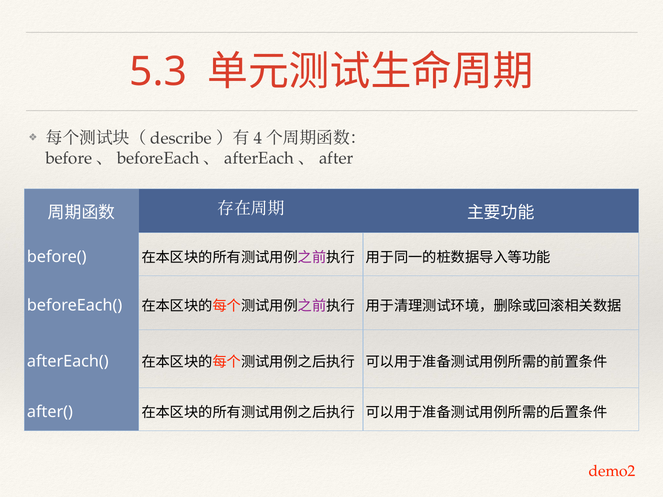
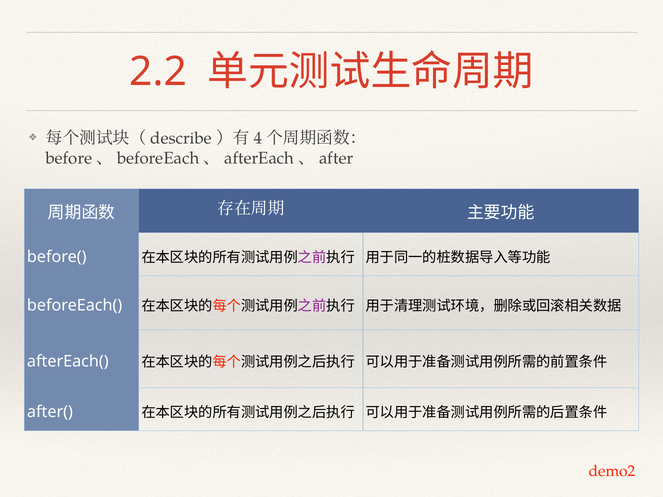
5.3: 5.3 -> 2.2
